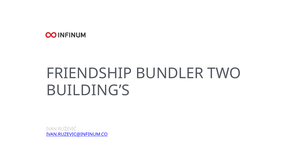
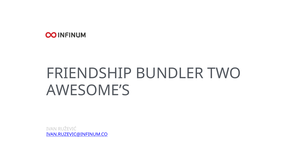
BUILDING’S: BUILDING’S -> AWESOME’S
